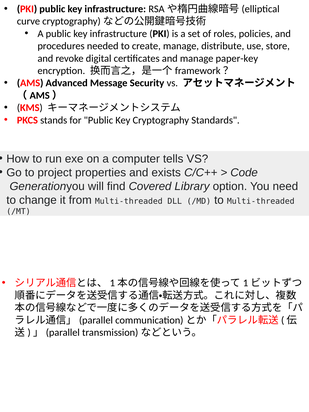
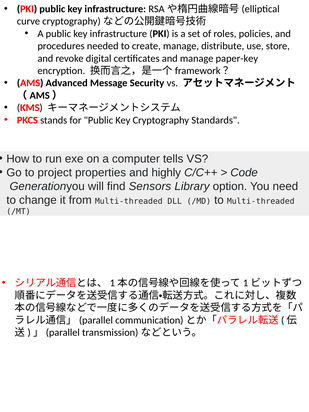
exists: exists -> highly
Covered: Covered -> Sensors
